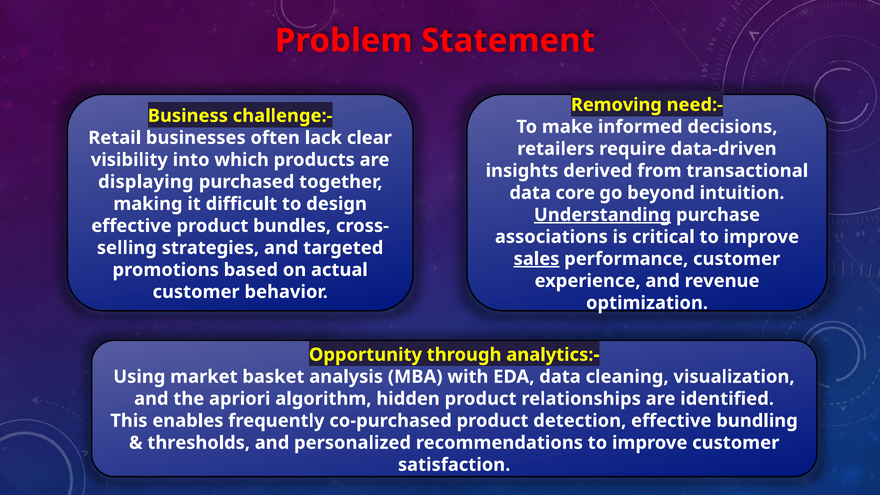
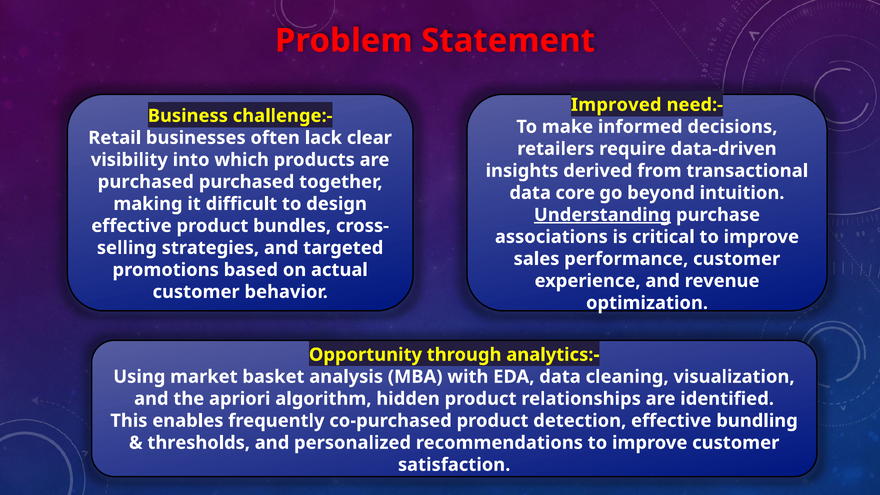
Removing: Removing -> Improved
displaying at (146, 182): displaying -> purchased
sales underline: present -> none
